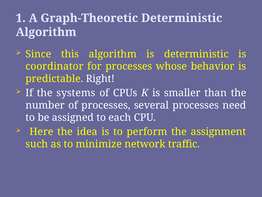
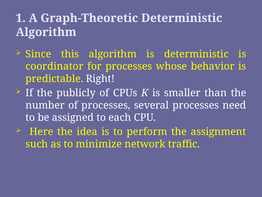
systems: systems -> publicly
